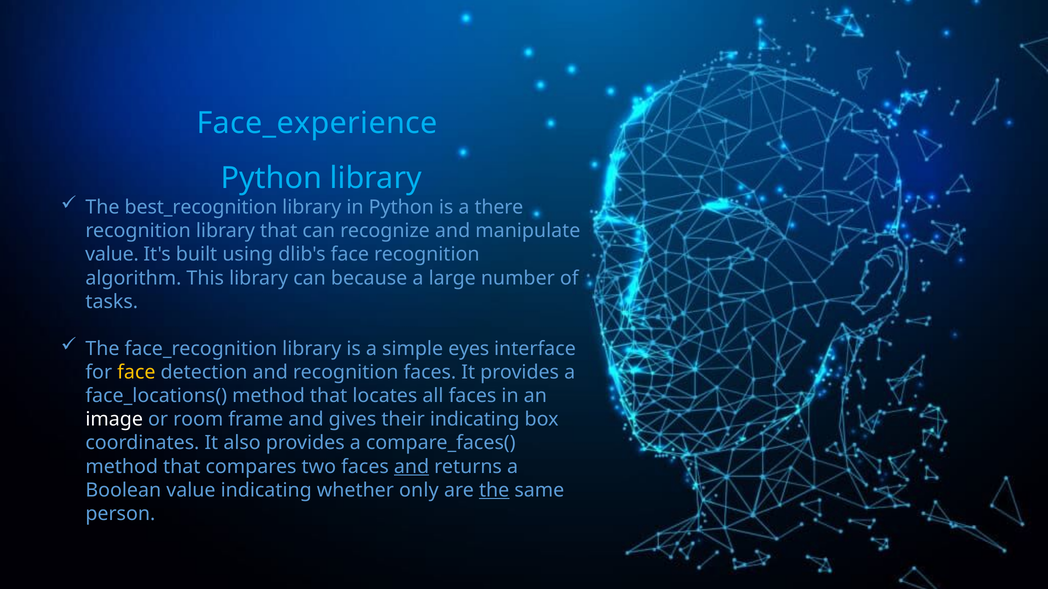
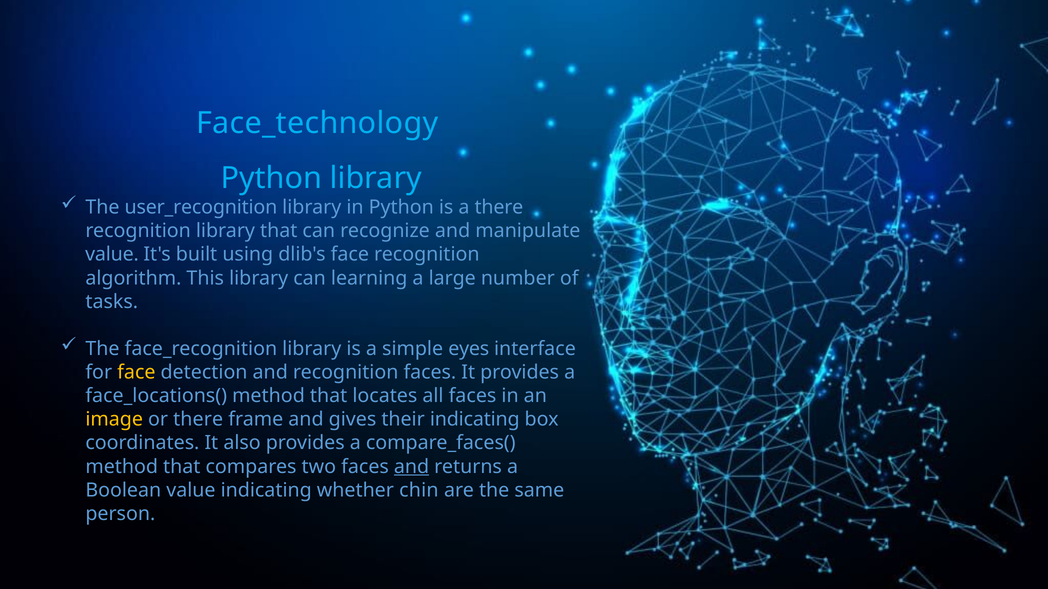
Face_experience: Face_experience -> Face_technology
best_recognition: best_recognition -> user_recognition
because: because -> learning
image colour: white -> yellow
or room: room -> there
only: only -> chin
the at (494, 491) underline: present -> none
